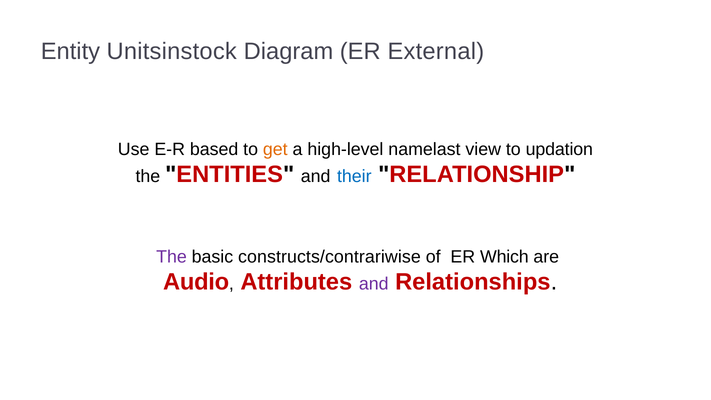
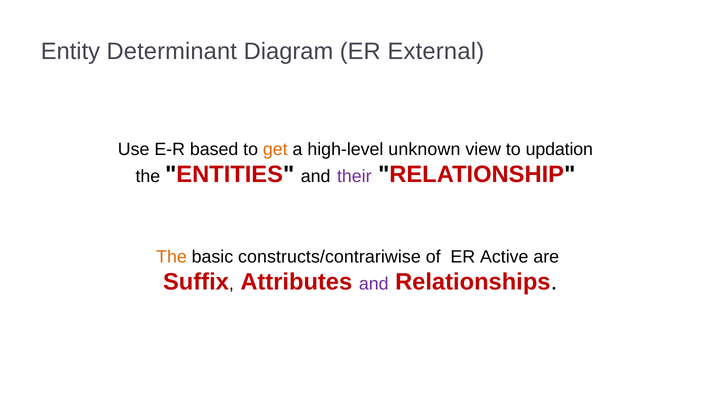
Unitsinstock: Unitsinstock -> Determinant
namelast: namelast -> unknown
their colour: blue -> purple
The at (171, 257) colour: purple -> orange
Which: Which -> Active
Audio: Audio -> Suffix
